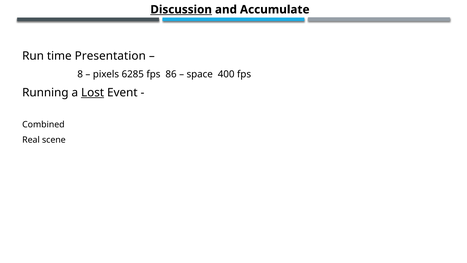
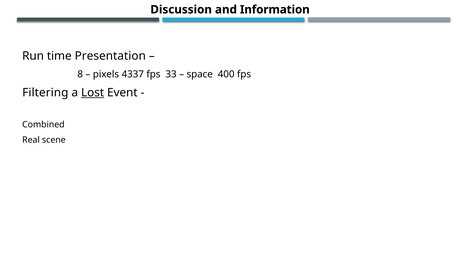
Discussion underline: present -> none
Accumulate: Accumulate -> Information
6285: 6285 -> 4337
86: 86 -> 33
Running: Running -> Filtering
